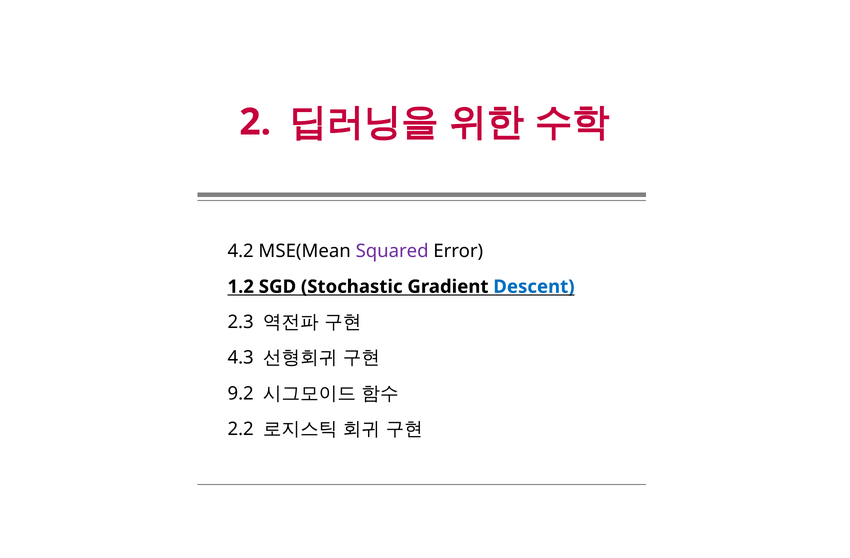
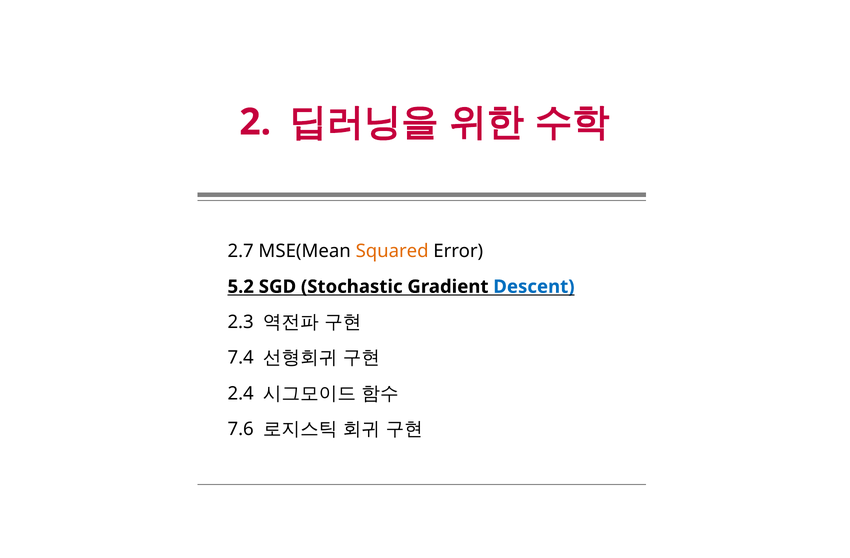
4.2: 4.2 -> 2.7
Squared colour: purple -> orange
1.2: 1.2 -> 5.2
4.3: 4.3 -> 7.4
9.2: 9.2 -> 2.4
2.2: 2.2 -> 7.6
